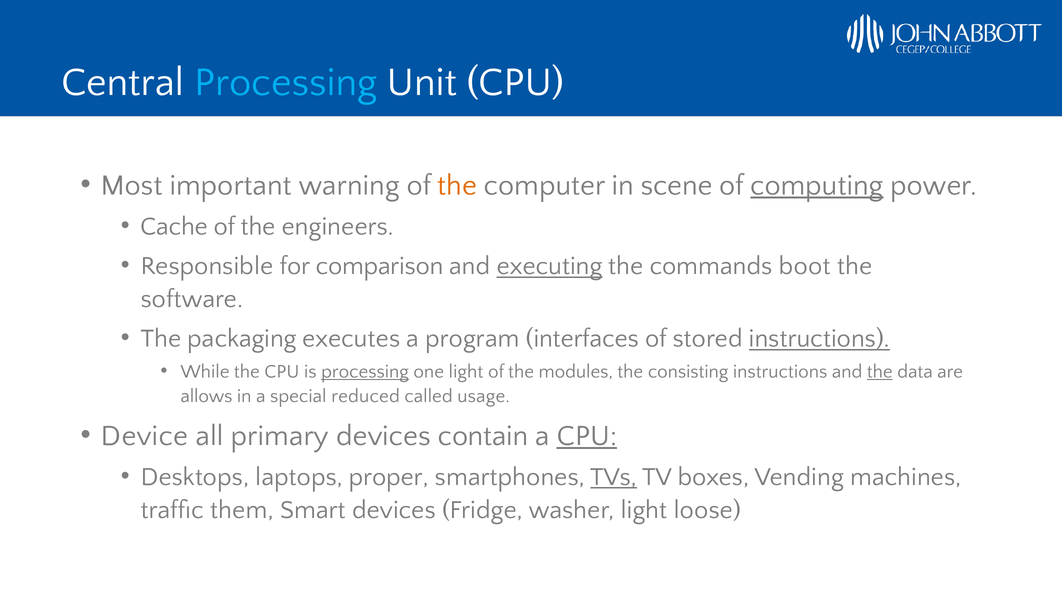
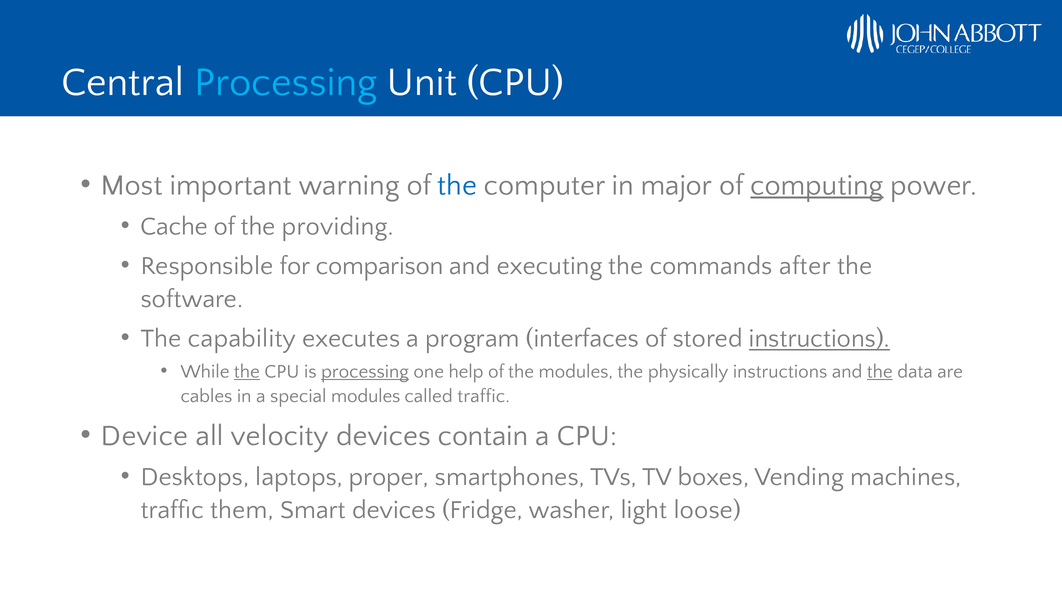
the at (457, 185) colour: orange -> blue
scene: scene -> major
engineers: engineers -> providing
executing underline: present -> none
boot: boot -> after
packaging: packaging -> capability
the at (247, 371) underline: none -> present
one light: light -> help
consisting: consisting -> physically
allows: allows -> cables
special reduced: reduced -> modules
called usage: usage -> traffic
primary: primary -> velocity
CPU at (587, 435) underline: present -> none
TVs underline: present -> none
